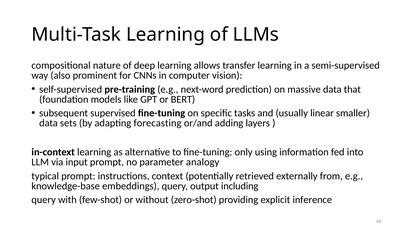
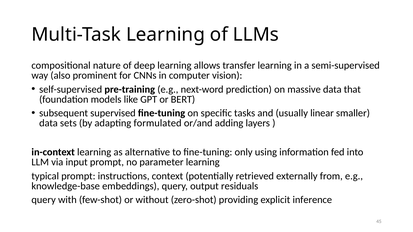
forecasting: forecasting -> formulated
parameter analogy: analogy -> learning
including: including -> residuals
